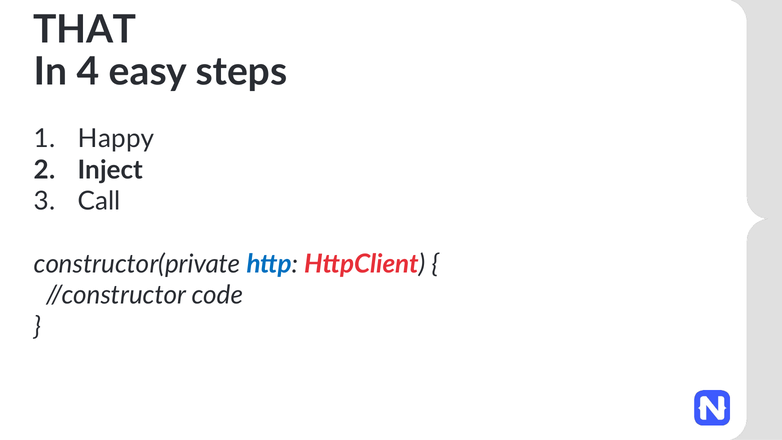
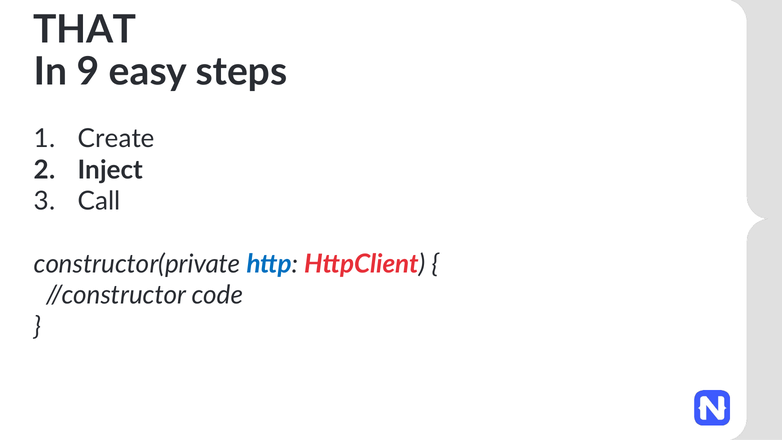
4: 4 -> 9
Happy: Happy -> Create
